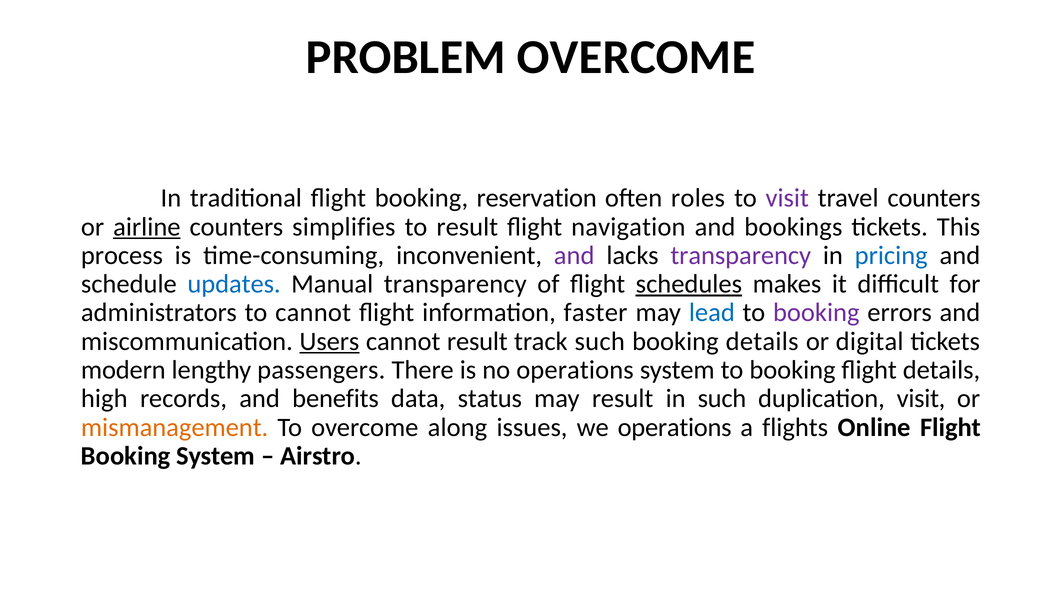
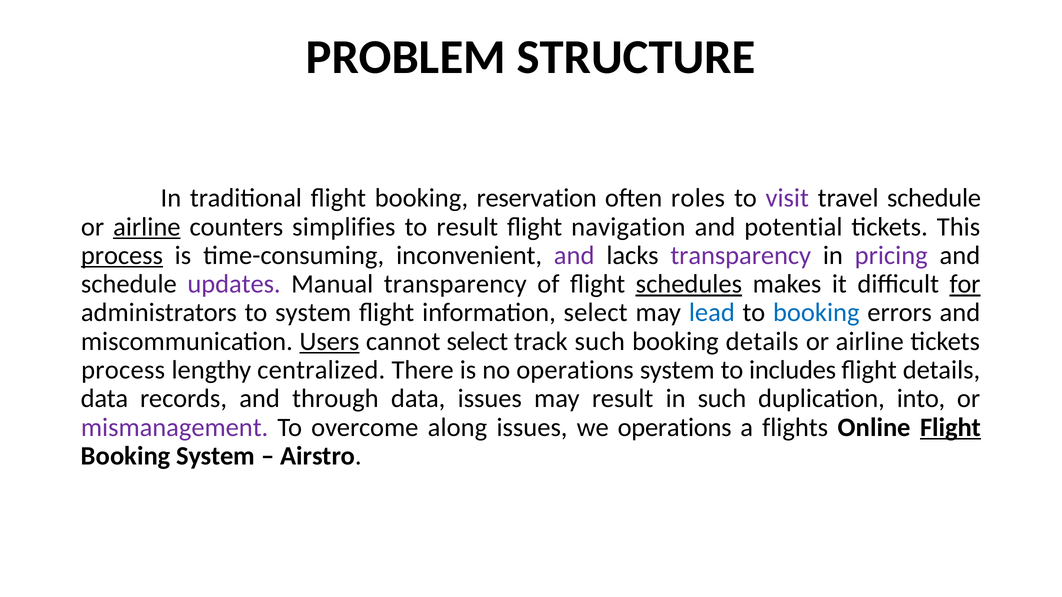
PROBLEM OVERCOME: OVERCOME -> STRUCTURE
travel counters: counters -> schedule
bookings: bookings -> potential
process at (122, 256) underline: none -> present
pricing colour: blue -> purple
updates colour: blue -> purple
for underline: none -> present
to cannot: cannot -> system
information faster: faster -> select
booking at (816, 313) colour: purple -> blue
cannot result: result -> select
digital at (870, 342): digital -> airline
modern at (123, 370): modern -> process
passengers: passengers -> centralized
system to booking: booking -> includes
high at (104, 399): high -> data
benefits: benefits -> through
data status: status -> issues
duplication visit: visit -> into
mismanagement colour: orange -> purple
Flight at (951, 428) underline: none -> present
